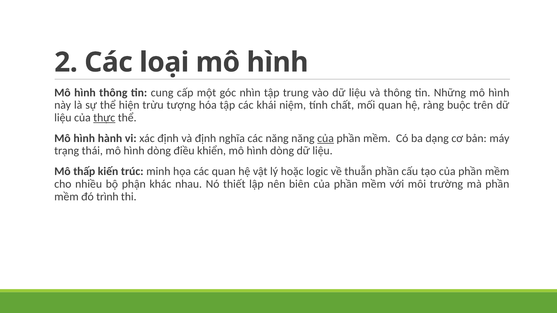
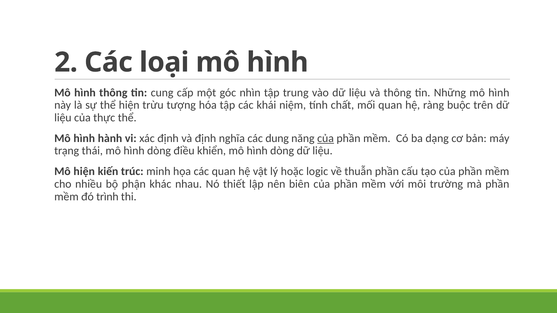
thực underline: present -> none
các năng: năng -> dung
Mô thấp: thấp -> hiện
